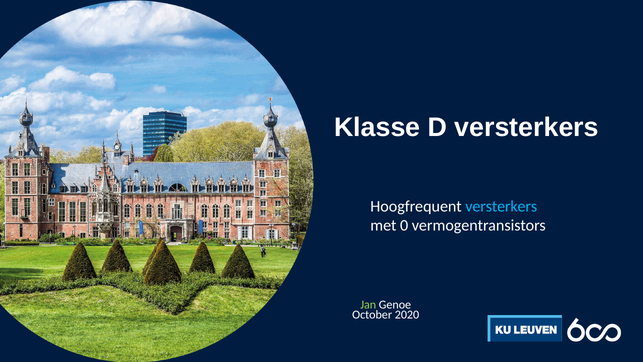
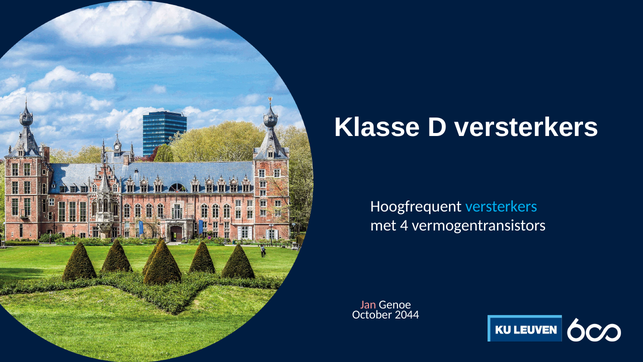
0: 0 -> 4
Jan colour: light green -> pink
2020: 2020 -> 2044
